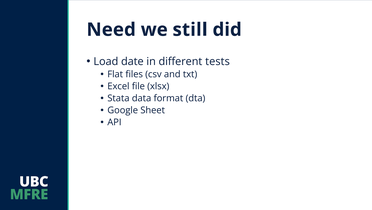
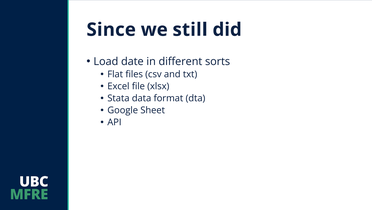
Need: Need -> Since
tests: tests -> sorts
